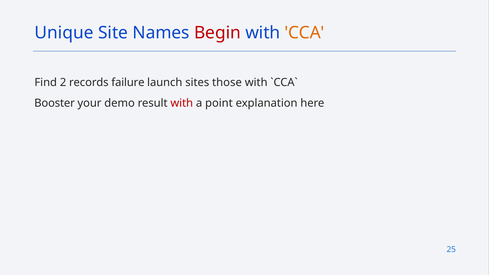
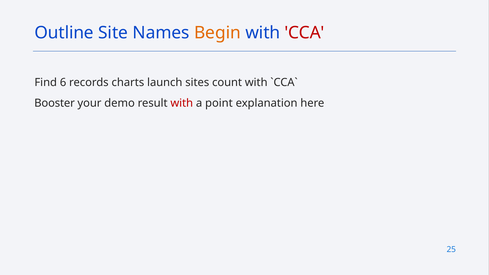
Unique: Unique -> Outline
Begin colour: red -> orange
CCA colour: orange -> red
2: 2 -> 6
failure: failure -> charts
those: those -> count
